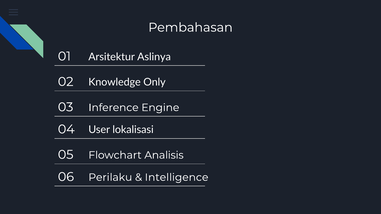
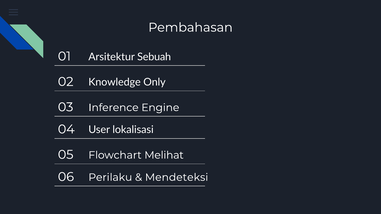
Aslinya: Aslinya -> Sebuah
Analisis: Analisis -> Melihat
Intelligence: Intelligence -> Mendeteksi
